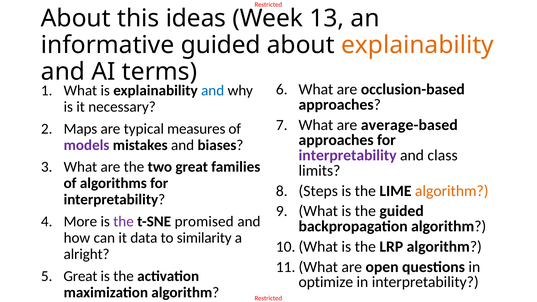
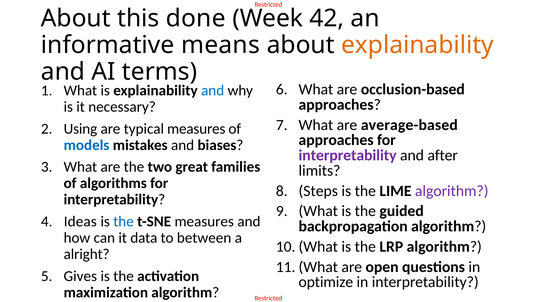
ideas: ideas -> done
13: 13 -> 42
informative guided: guided -> means
Maps: Maps -> Using
models colour: purple -> blue
class: class -> after
algorithm at (452, 191) colour: orange -> purple
More: More -> Ideas
the at (124, 222) colour: purple -> blue
t-SNE promised: promised -> measures
similarity: similarity -> between
Great at (80, 276): Great -> Gives
